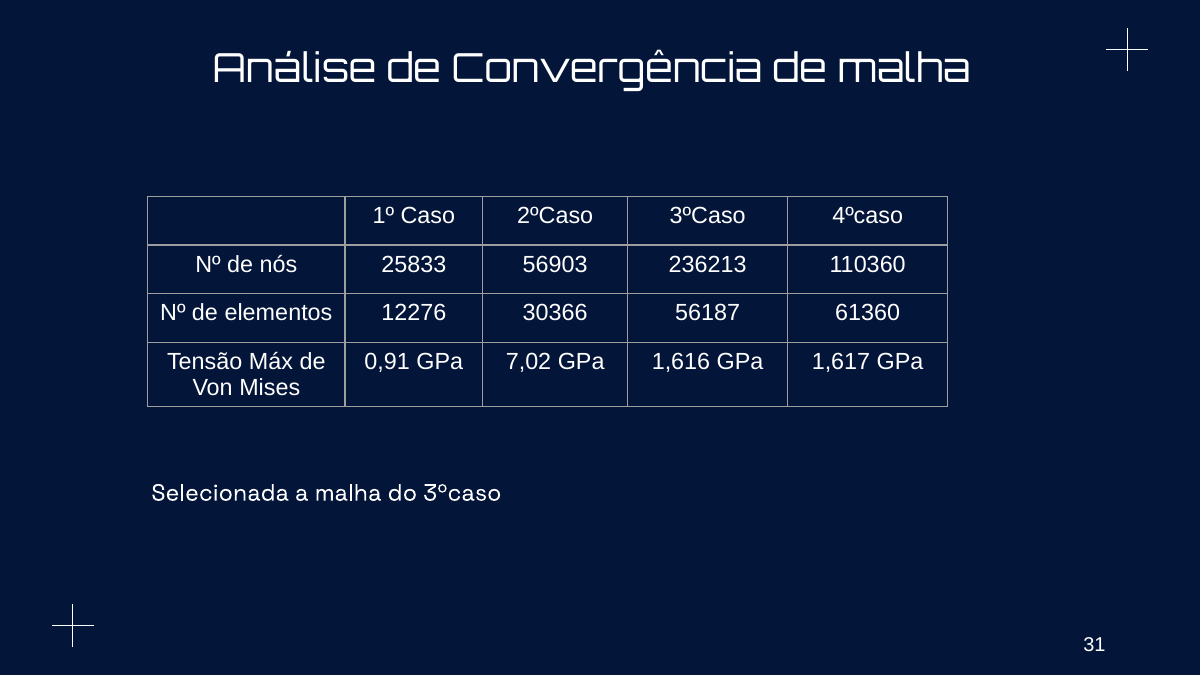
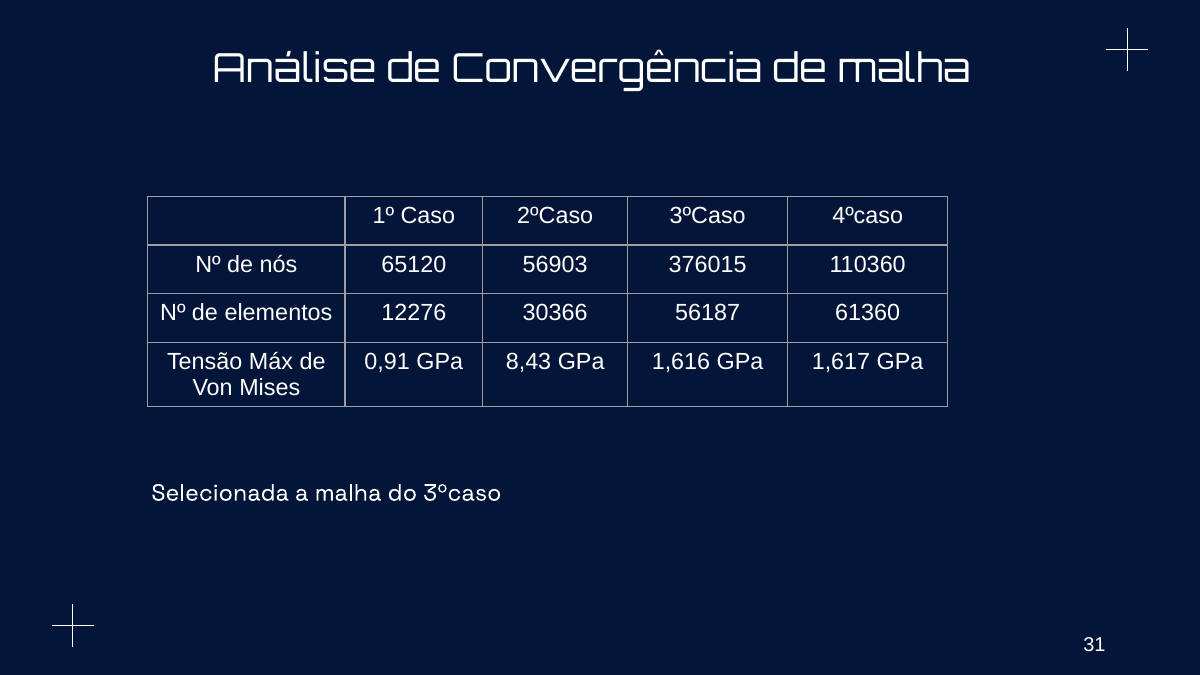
25833: 25833 -> 65120
236213: 236213 -> 376015
7,02: 7,02 -> 8,43
